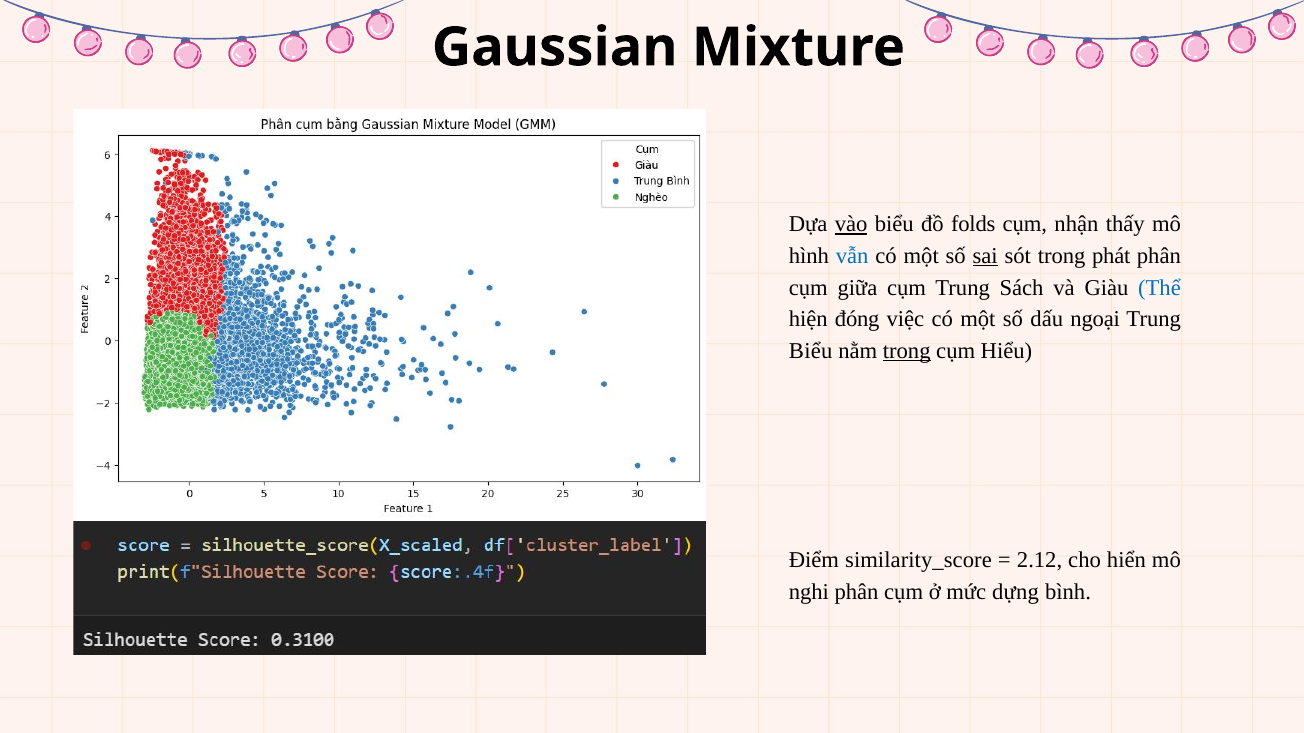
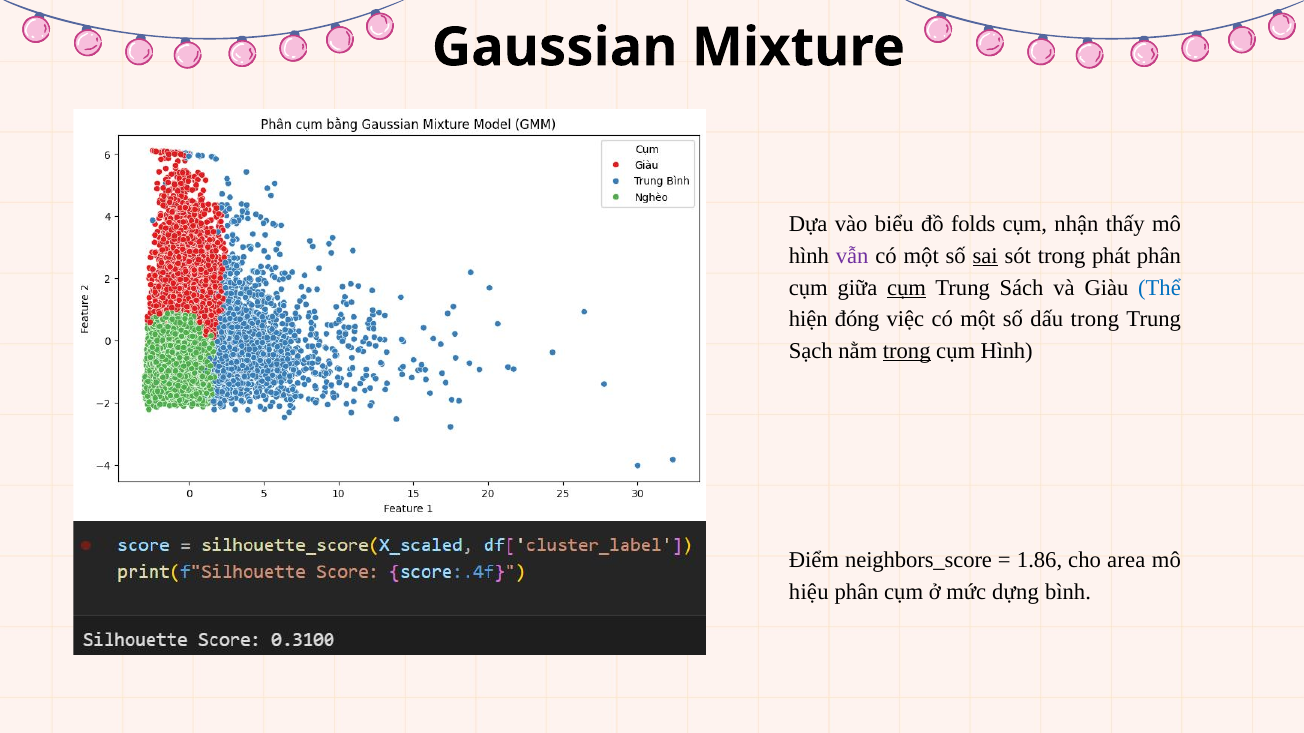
vào underline: present -> none
vẫn colour: blue -> purple
cụm at (907, 288) underline: none -> present
dấu ngoại: ngoại -> trong
Biểu at (811, 351): Biểu -> Sạch
cụm Hiểu: Hiểu -> Hình
similarity_score: similarity_score -> neighbors_score
2.12: 2.12 -> 1.86
hiển: hiển -> area
nghi: nghi -> hiệu
